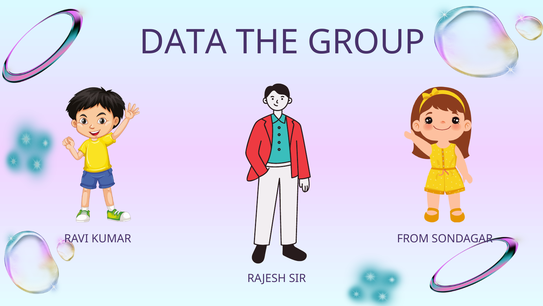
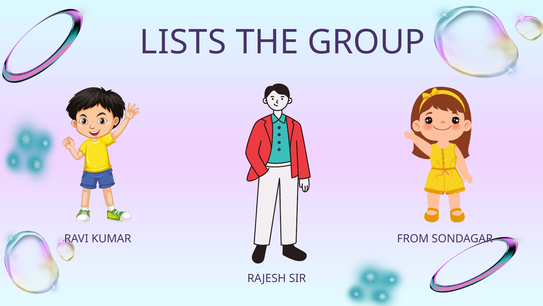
DATA: DATA -> LISTS
